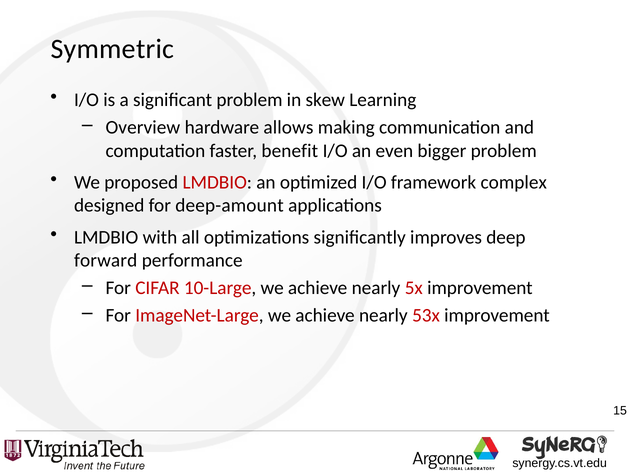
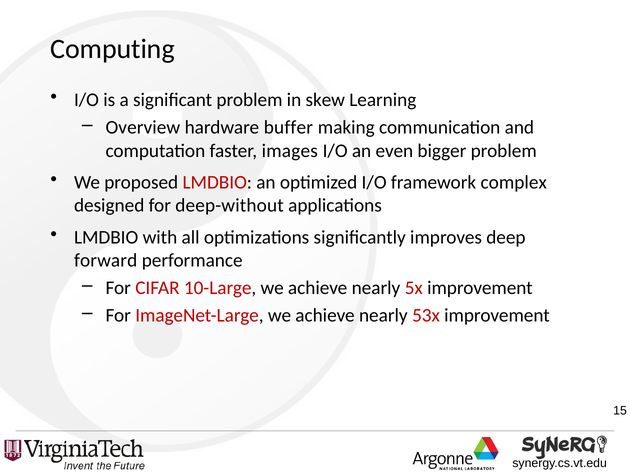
Symmetric: Symmetric -> Computing
allows: allows -> buffer
benefit: benefit -> images
deep-amount: deep-amount -> deep-without
